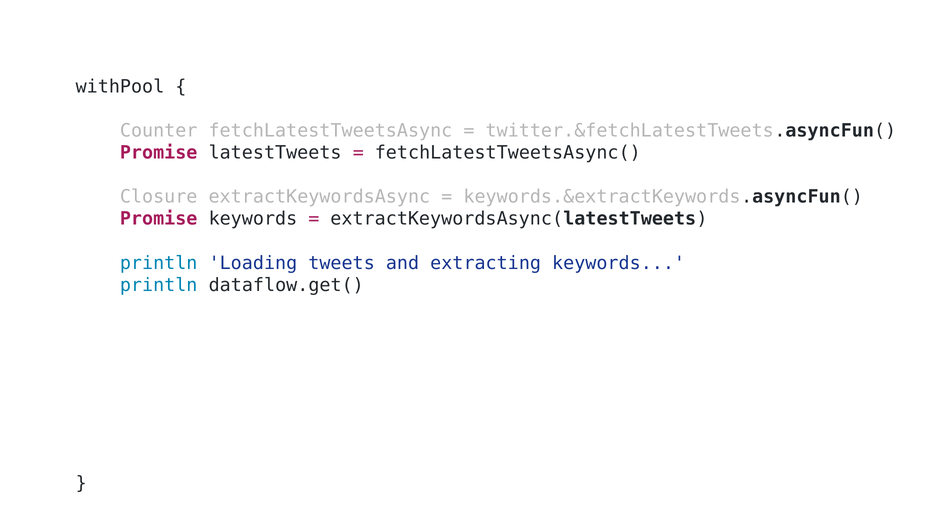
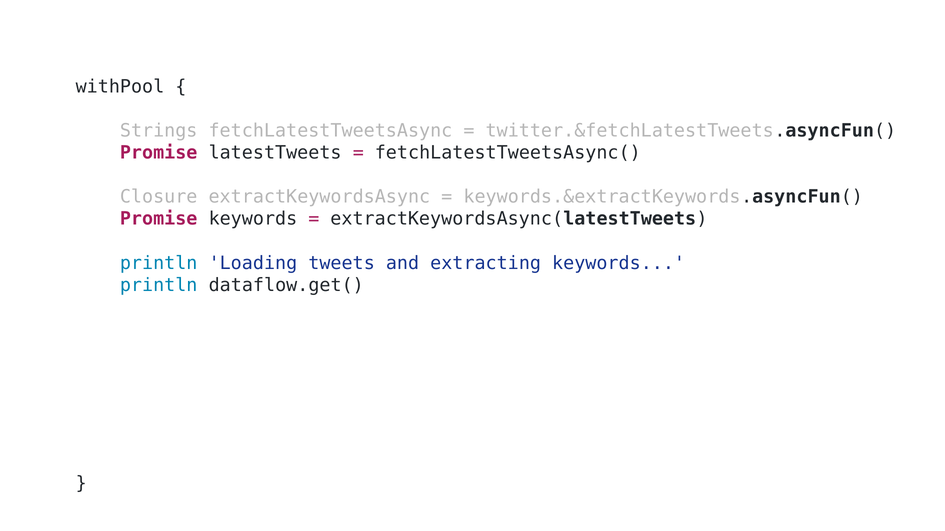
Counter: Counter -> Strings
